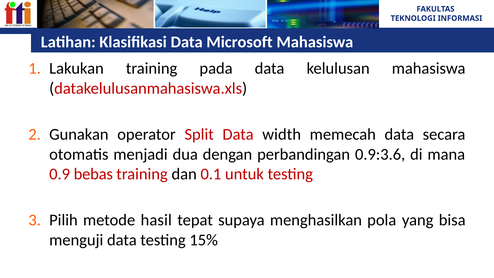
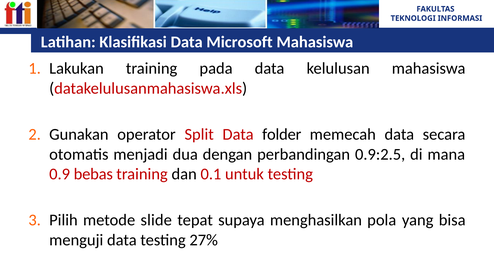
width: width -> folder
0.9:3.6: 0.9:3.6 -> 0.9:2.5
hasil: hasil -> slide
15%: 15% -> 27%
